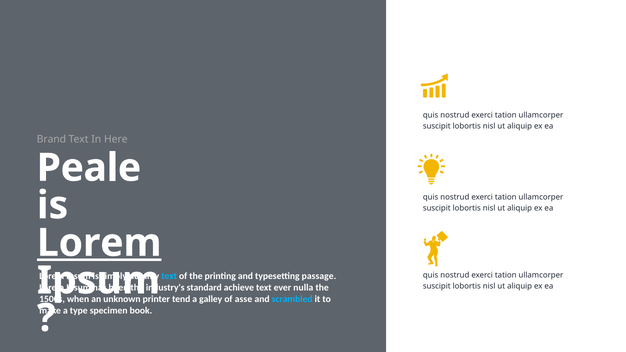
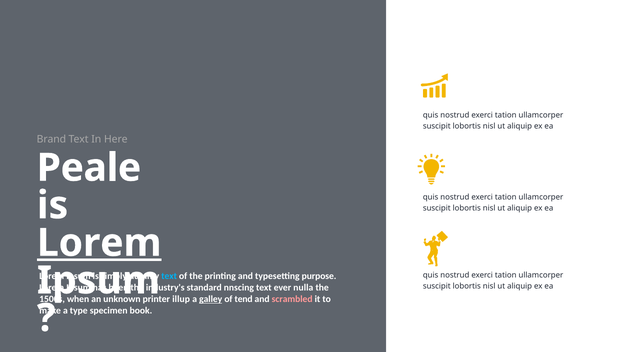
passage: passage -> purpose
achieve: achieve -> nnscing
tend: tend -> illup
galley underline: none -> present
asse: asse -> tend
scrambled colour: light blue -> pink
